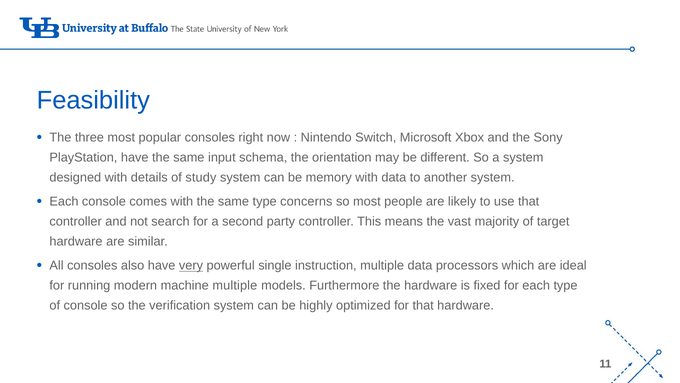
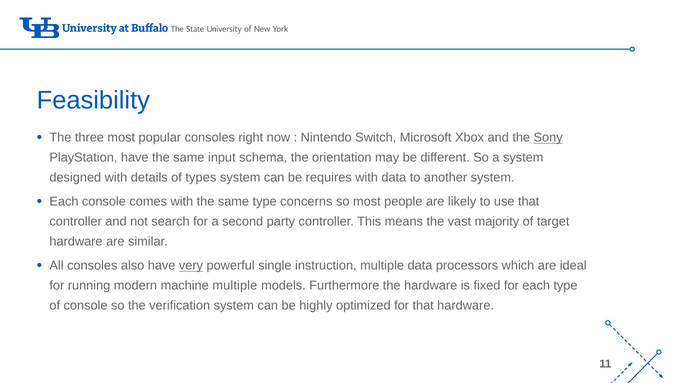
Sony underline: none -> present
study: study -> types
memory: memory -> requires
